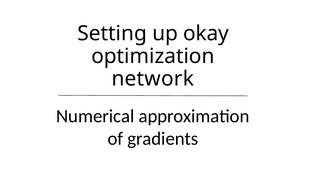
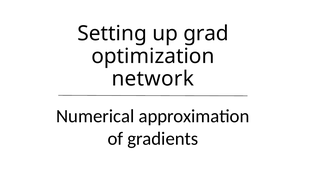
okay: okay -> grad
